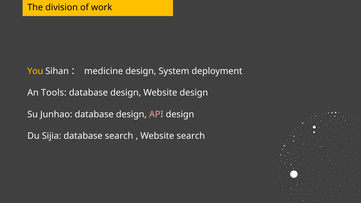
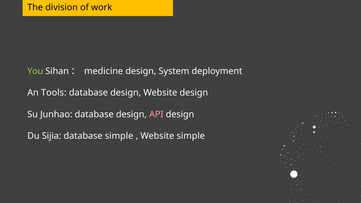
You colour: yellow -> light green
database search: search -> simple
Website search: search -> simple
